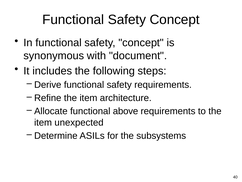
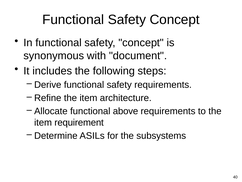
unexpected: unexpected -> requirement
